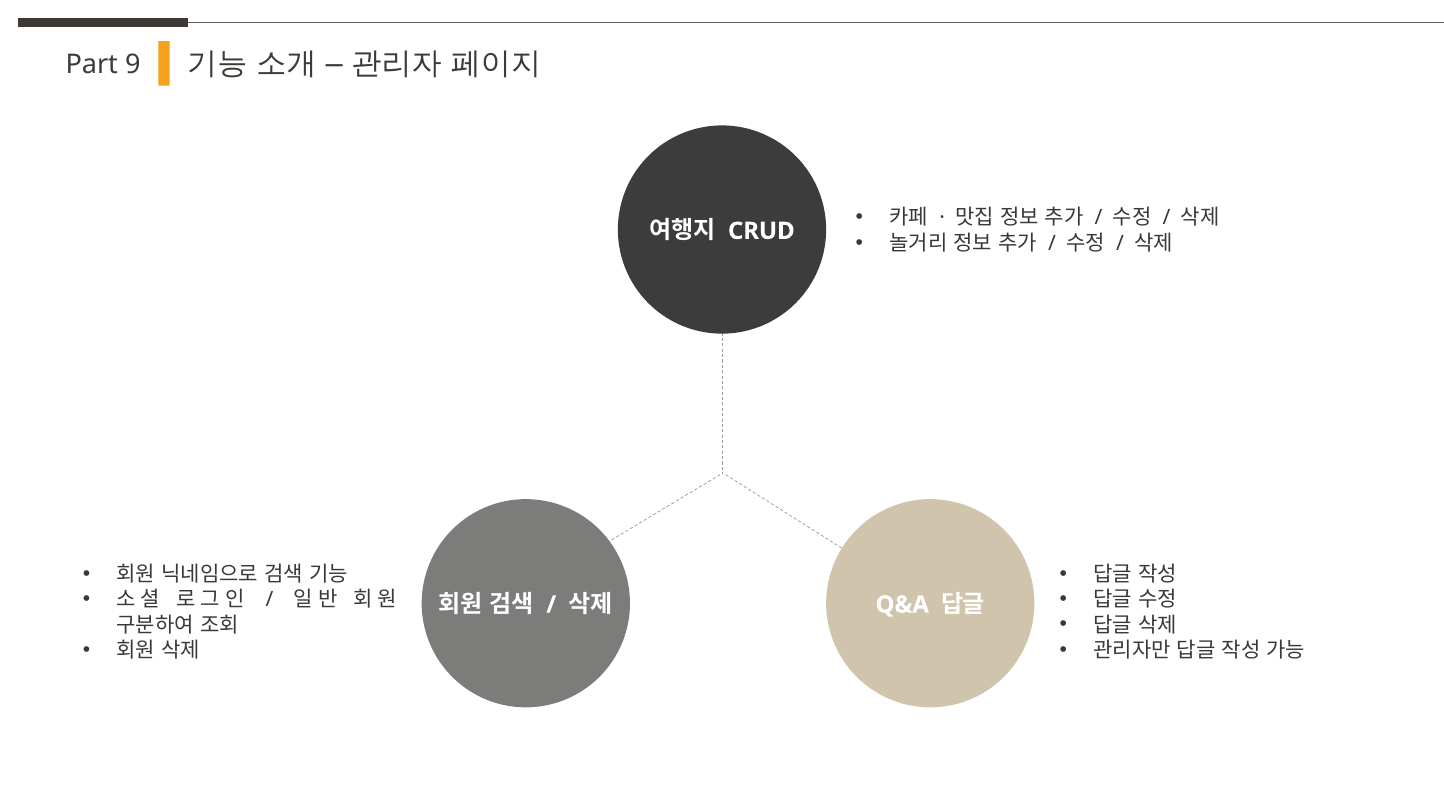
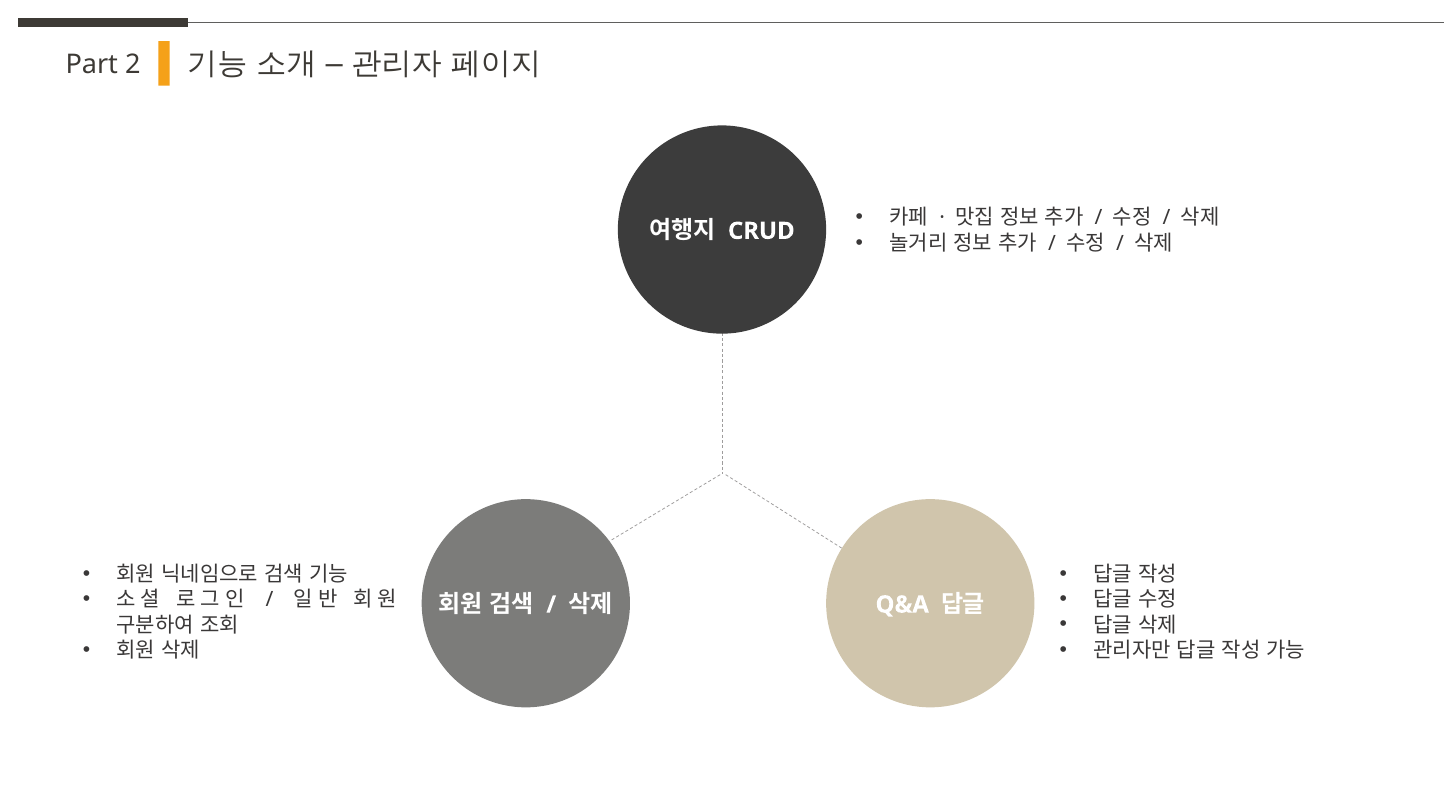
9: 9 -> 2
